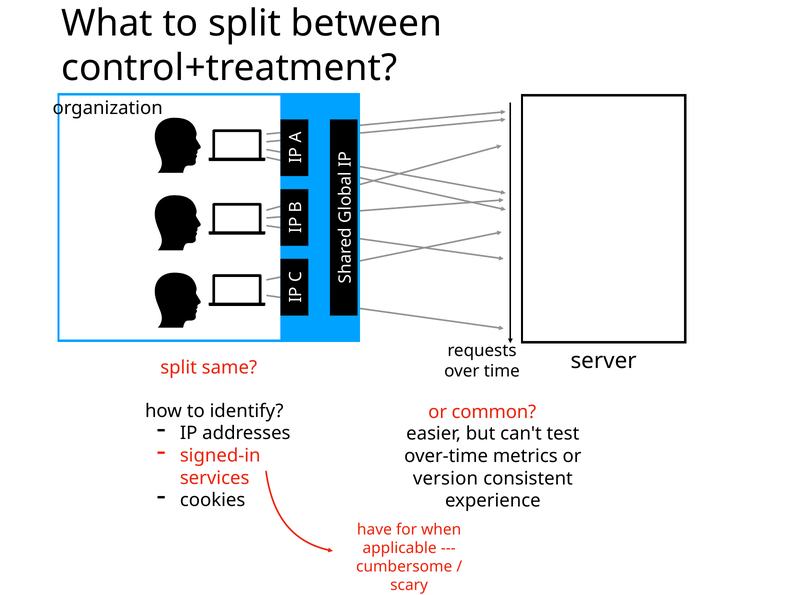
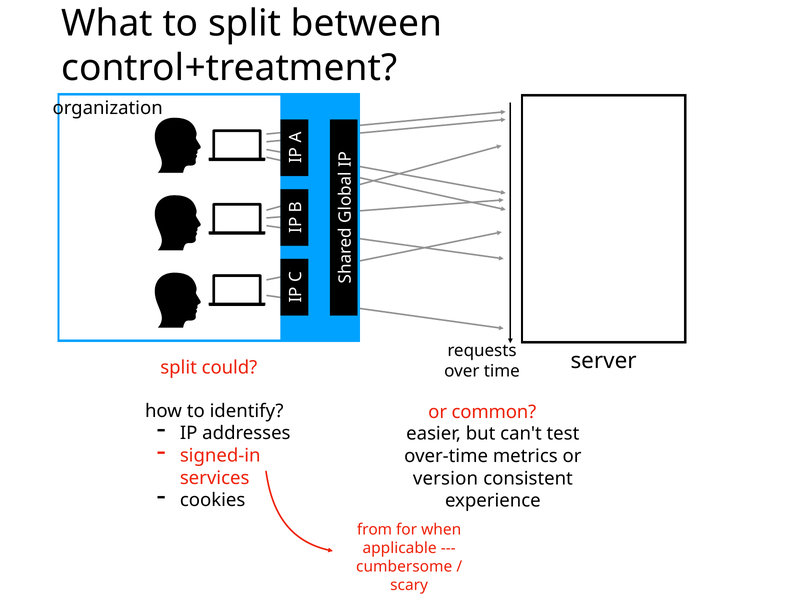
same: same -> could
have: have -> from
